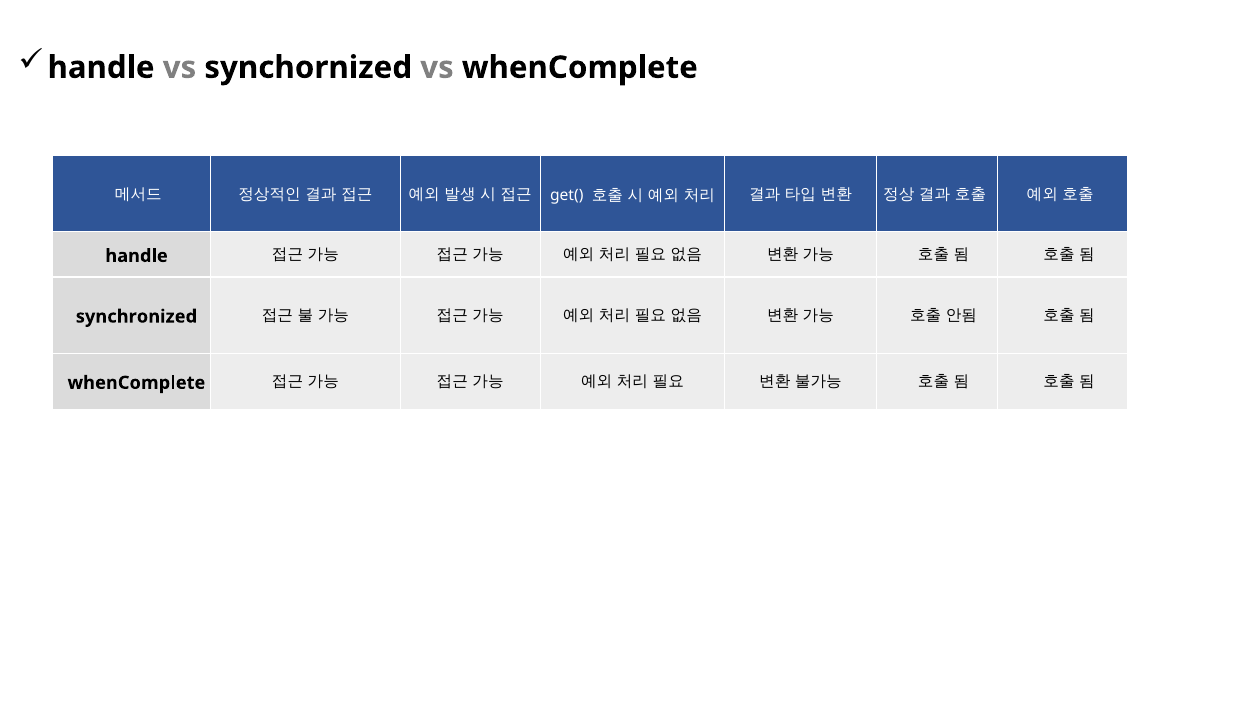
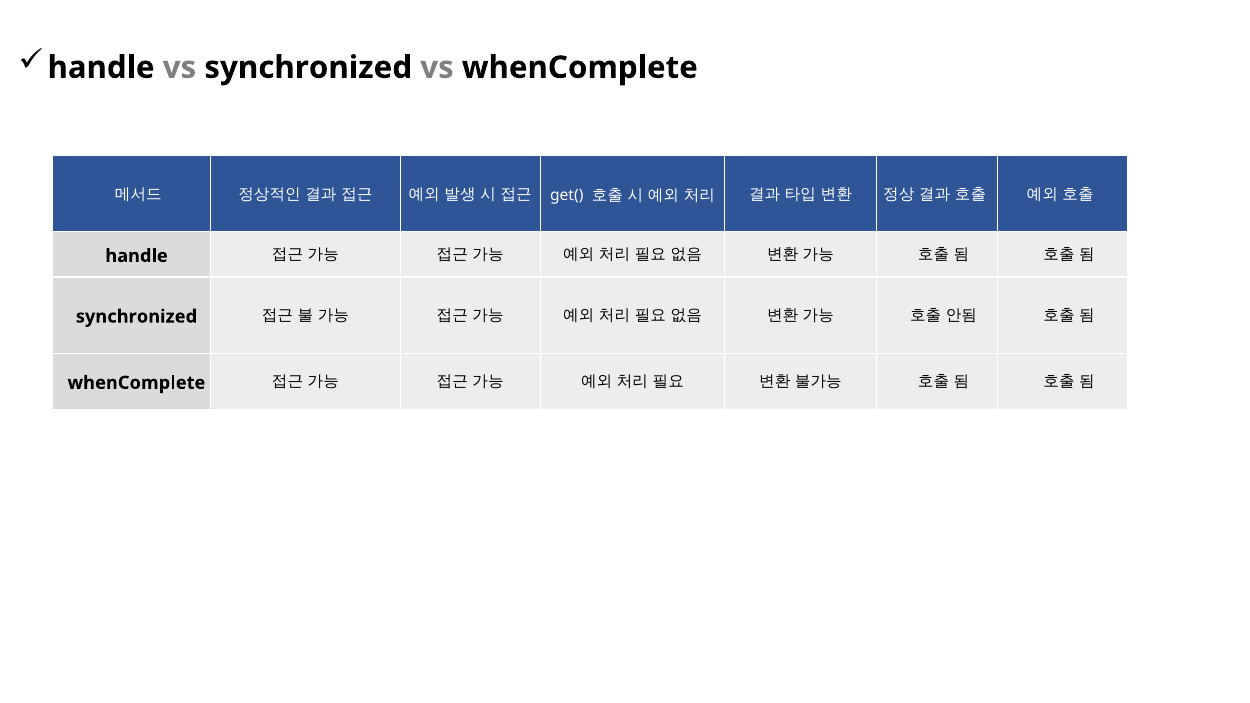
vs synchornized: synchornized -> synchronized
